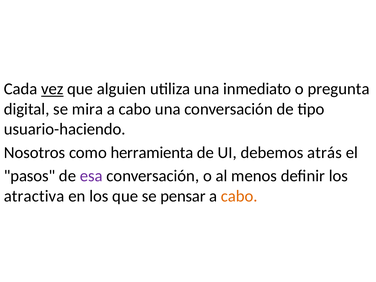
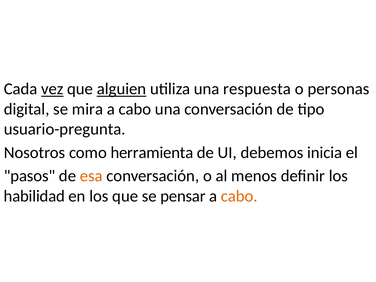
alguien underline: none -> present
inmediato: inmediato -> respuesta
pregunta: pregunta -> personas
usuario-haciendo: usuario-haciendo -> usuario-pregunta
atrás: atrás -> inicia
esa colour: purple -> orange
atractiva: atractiva -> habilidad
